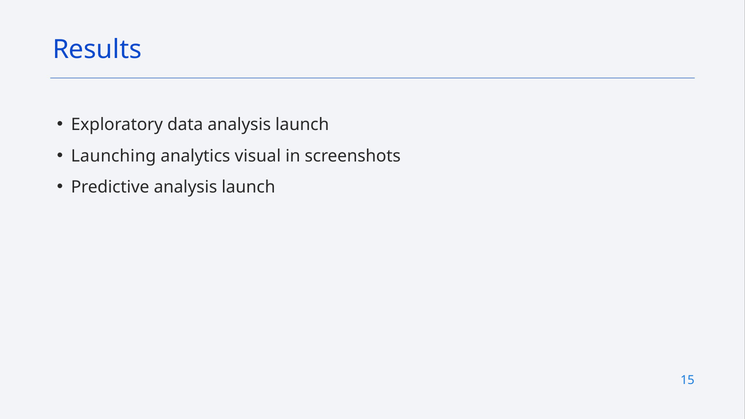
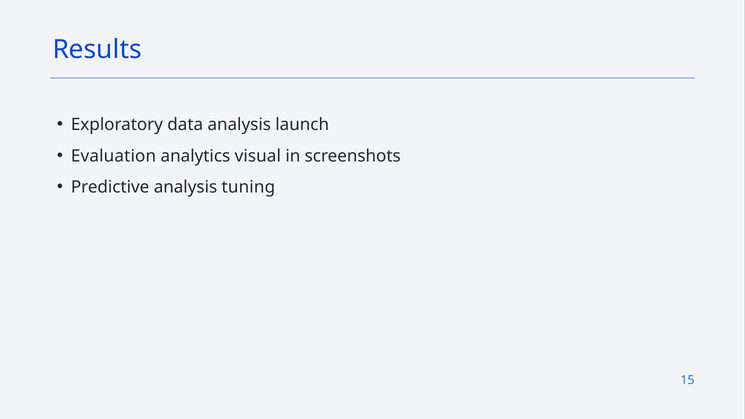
Launching: Launching -> Evaluation
Predictive analysis launch: launch -> tuning
